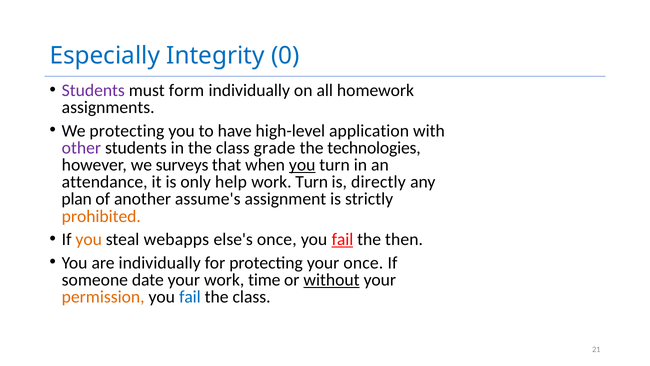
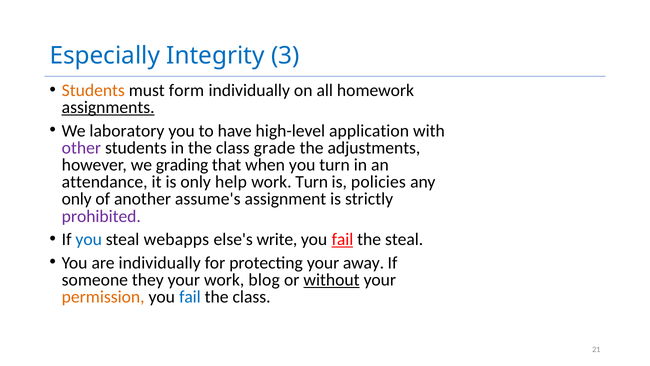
0: 0 -> 3
Students at (93, 90) colour: purple -> orange
assignments underline: none -> present
We protecting: protecting -> laboratory
technologies: technologies -> adjustments
surveys: surveys -> grading
you at (302, 165) underline: present -> none
directly: directly -> policies
plan at (77, 199): plan -> only
prohibited colour: orange -> purple
you at (89, 239) colour: orange -> blue
else's once: once -> write
the then: then -> steal
your once: once -> away
date: date -> they
time: time -> blog
